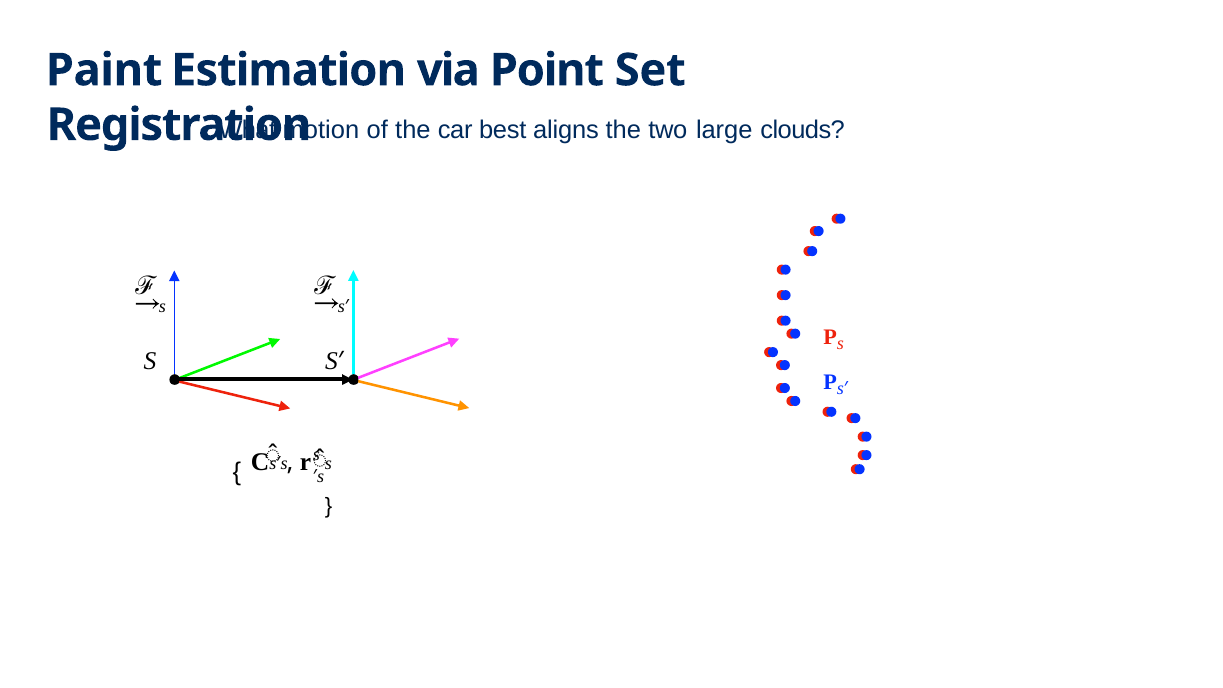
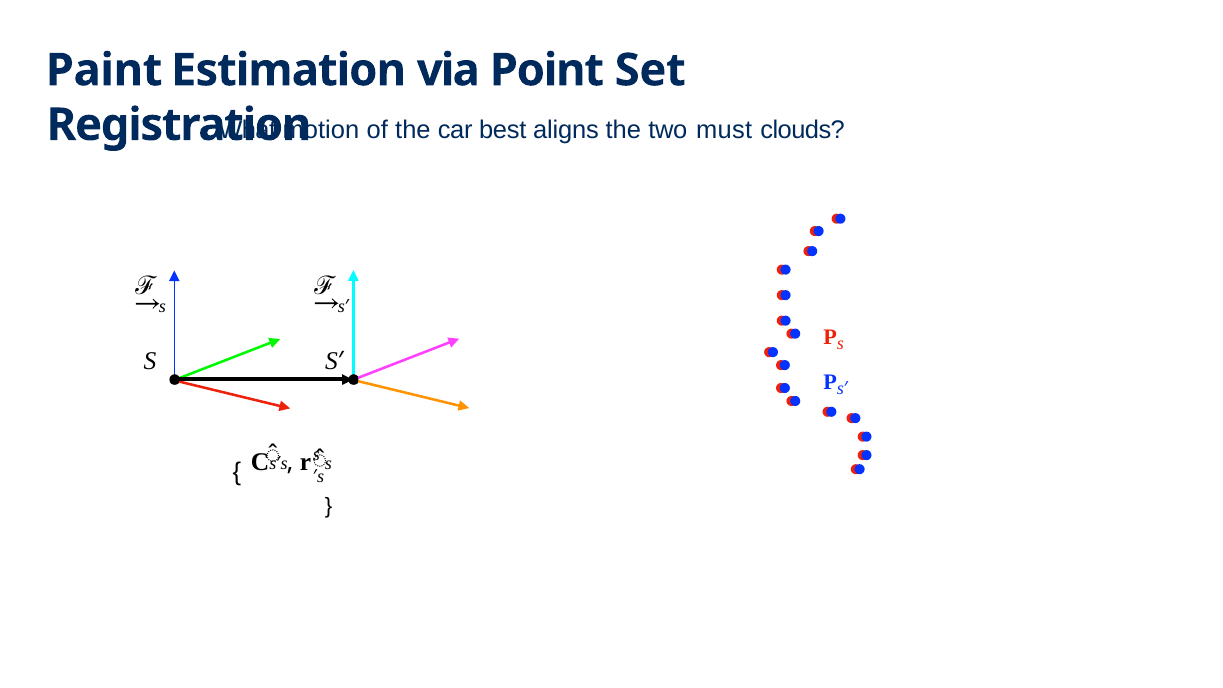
large: large -> must
